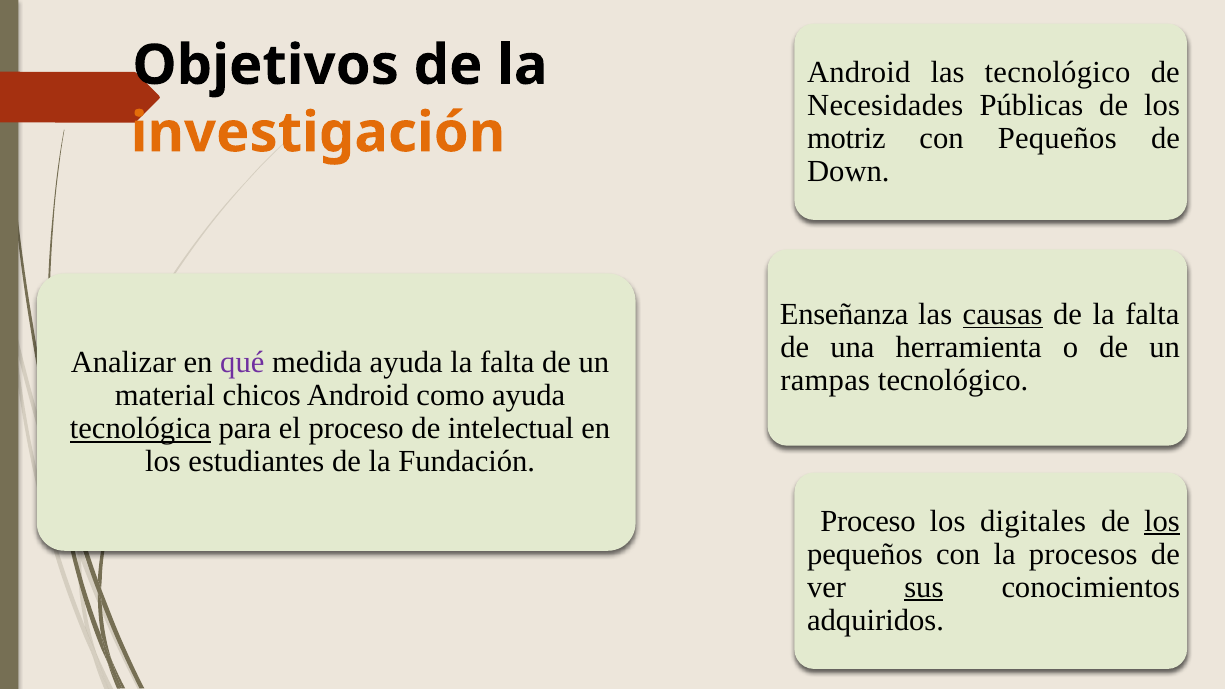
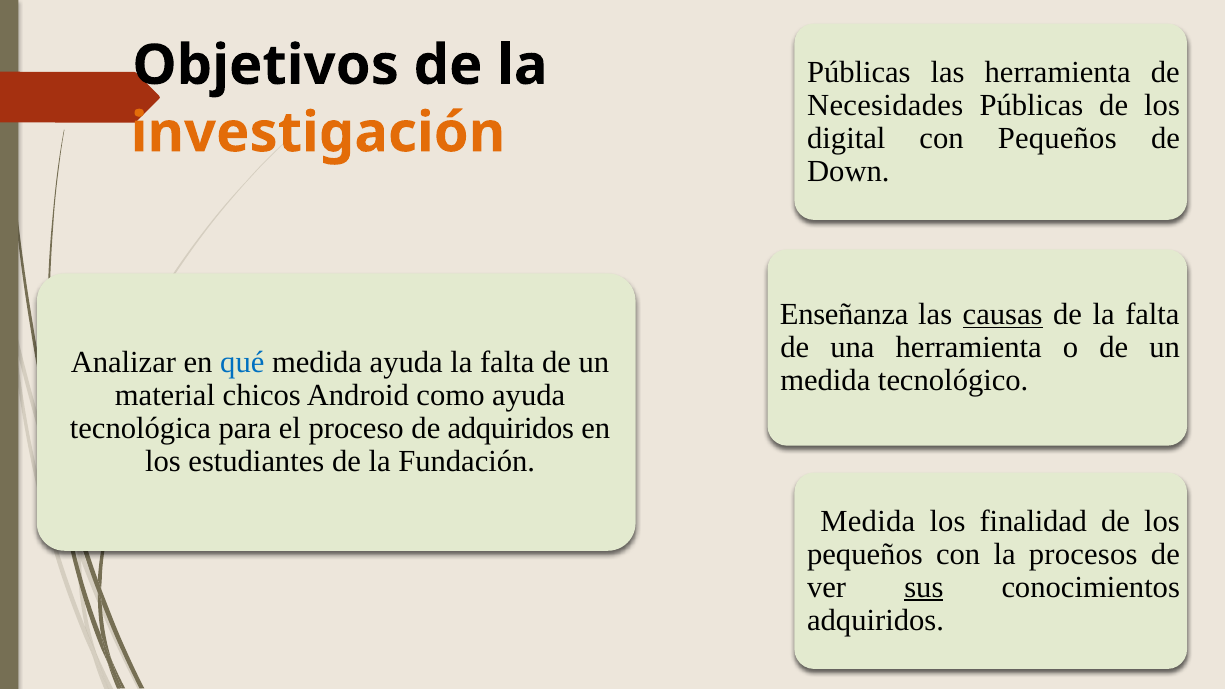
Android at (859, 72): Android -> Públicas
las tecnológico: tecnológico -> herramienta
motriz: motriz -> digital
qué colour: purple -> blue
rampas at (825, 380): rampas -> medida
tecnológica underline: present -> none
de intelectual: intelectual -> adquiridos
Proceso at (868, 521): Proceso -> Medida
digitales: digitales -> finalidad
los at (1162, 521) underline: present -> none
